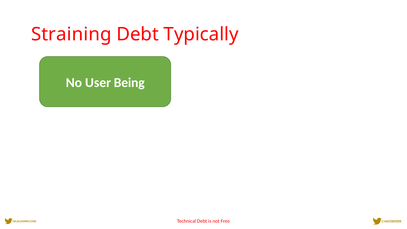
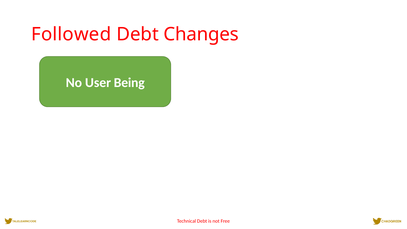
Straining: Straining -> Followed
Typically: Typically -> Changes
